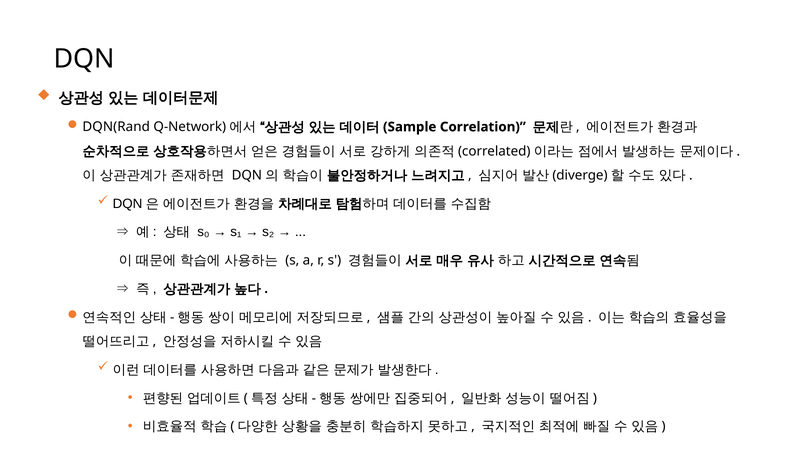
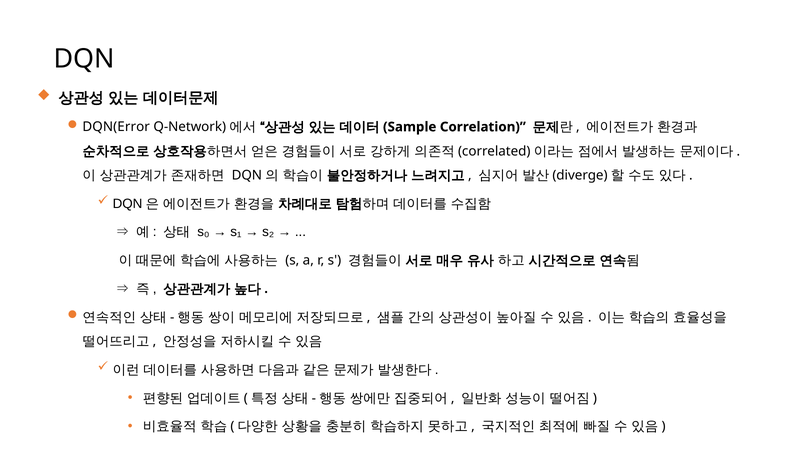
DQN(Rand: DQN(Rand -> DQN(Error
